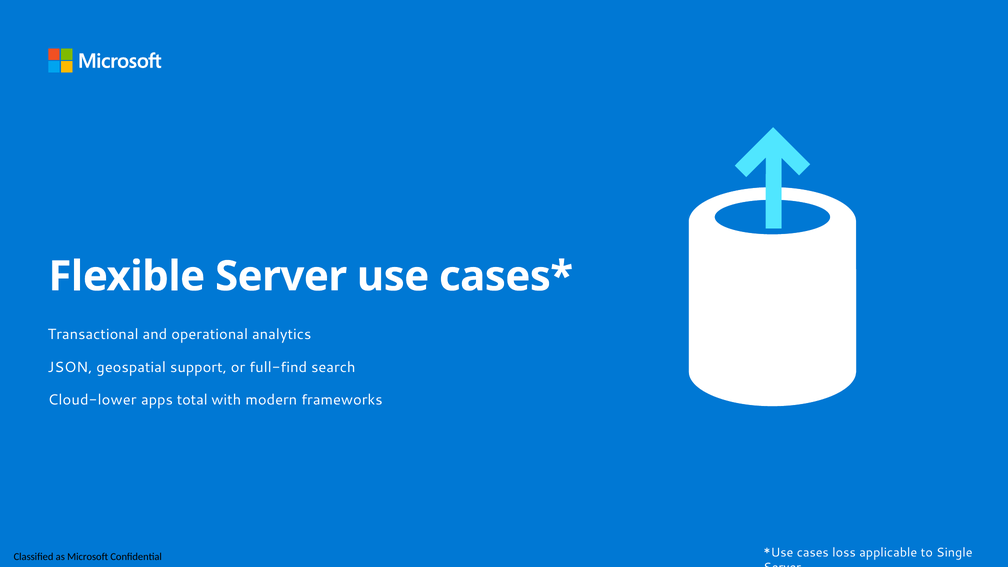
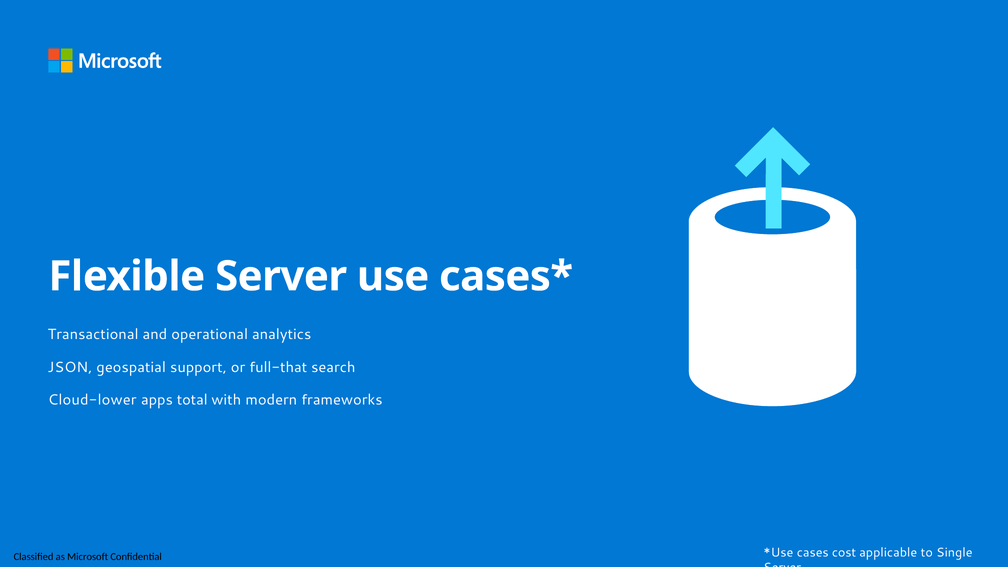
full-find: full-find -> full-that
loss: loss -> cost
